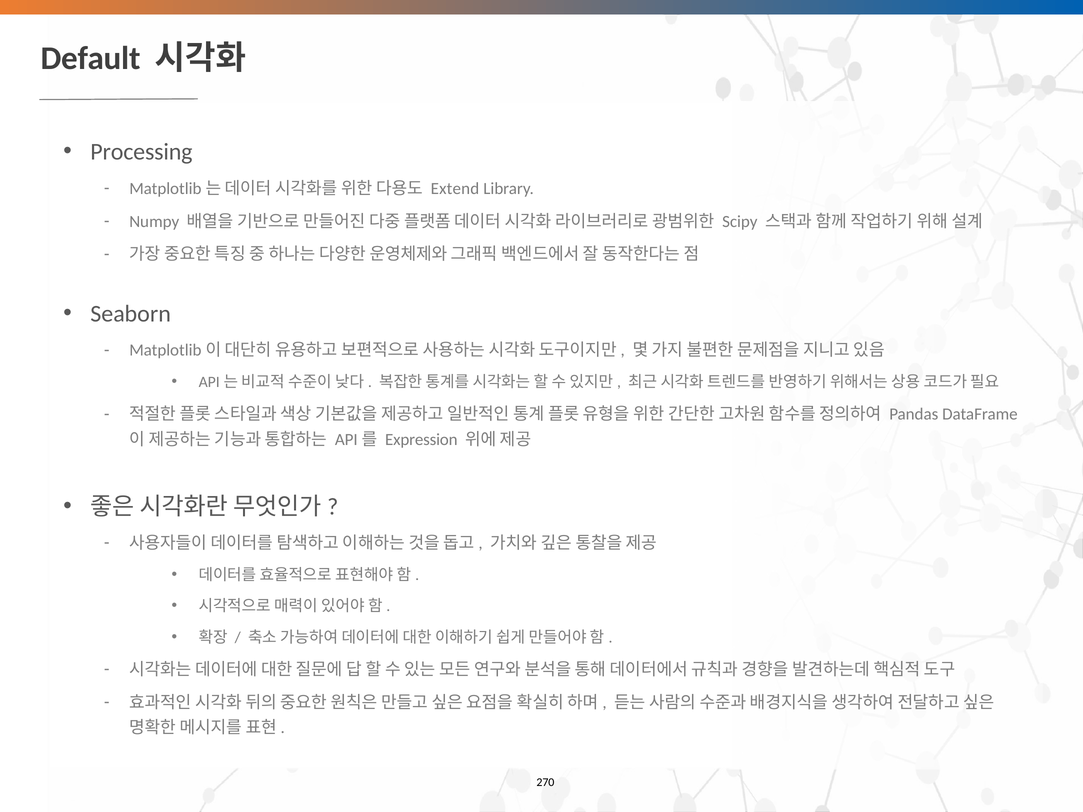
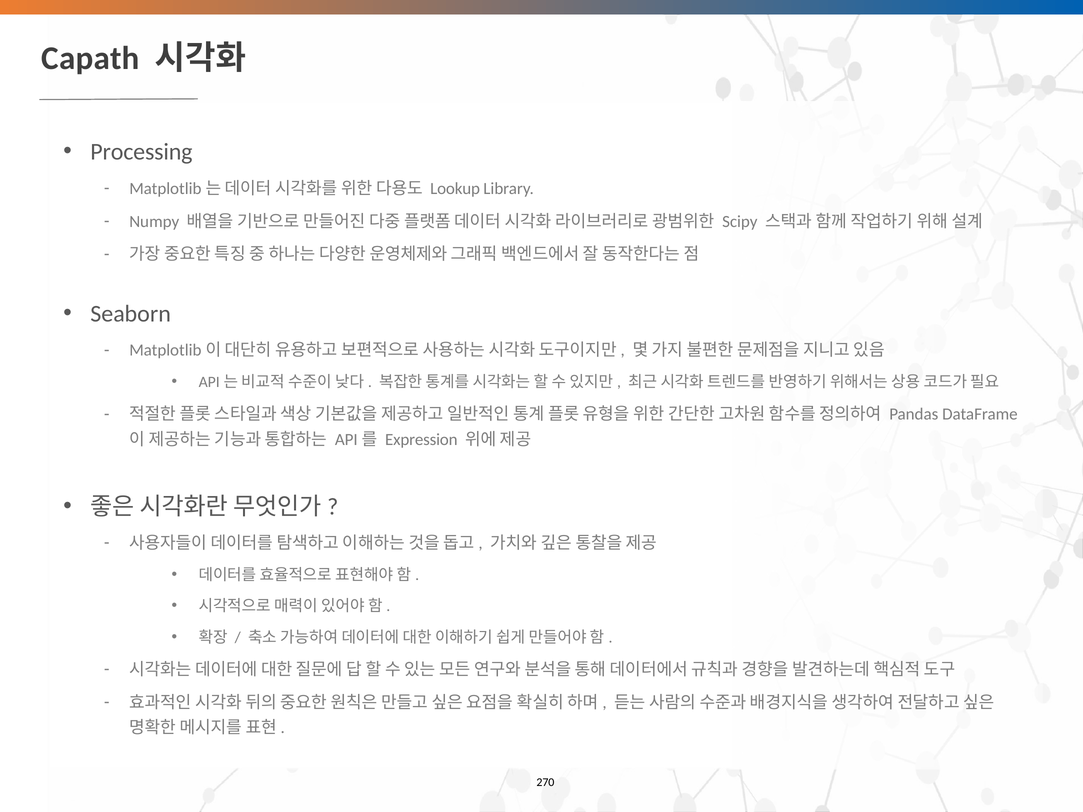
Default: Default -> Capath
Extend: Extend -> Lookup
